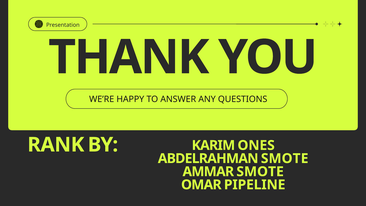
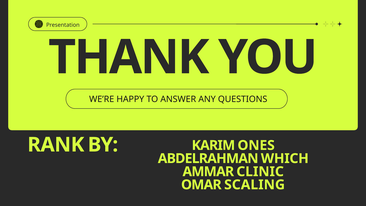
ABDELRAHMAN SMOTE: SMOTE -> WHICH
AMMAR SMOTE: SMOTE -> CLINIC
PIPELINE: PIPELINE -> SCALING
